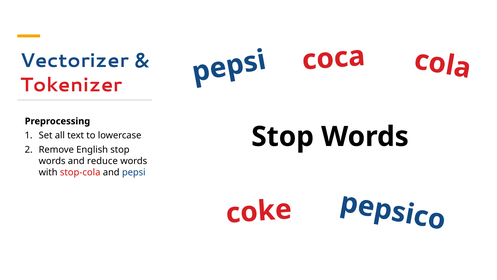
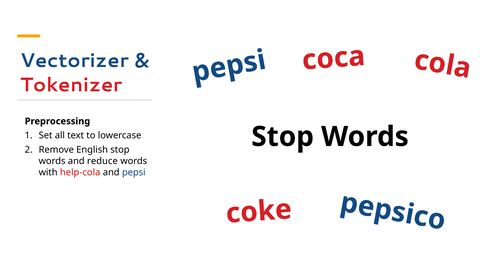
stop-cola: stop-cola -> help-cola
